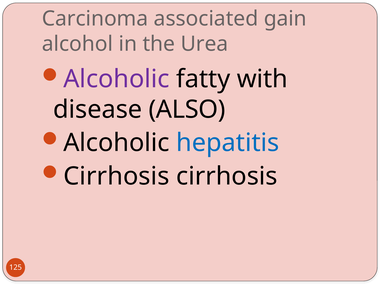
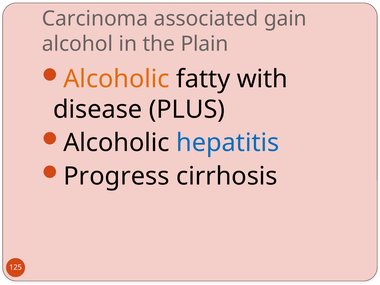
Urea: Urea -> Plain
Alcoholic at (116, 79) colour: purple -> orange
ALSO: ALSO -> PLUS
Cirrhosis at (116, 176): Cirrhosis -> Progress
